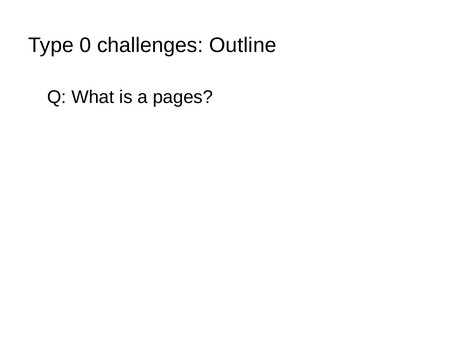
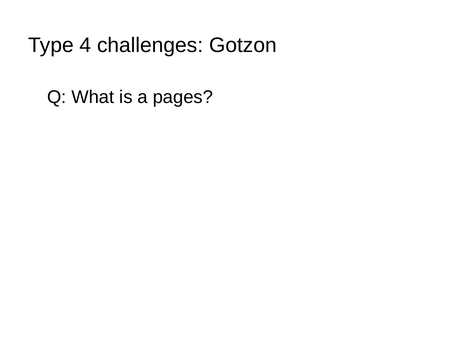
0: 0 -> 4
Outline: Outline -> Gotzon
